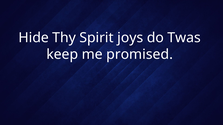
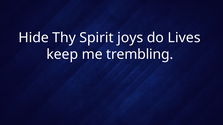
Twas: Twas -> Lives
promised: promised -> trembling
